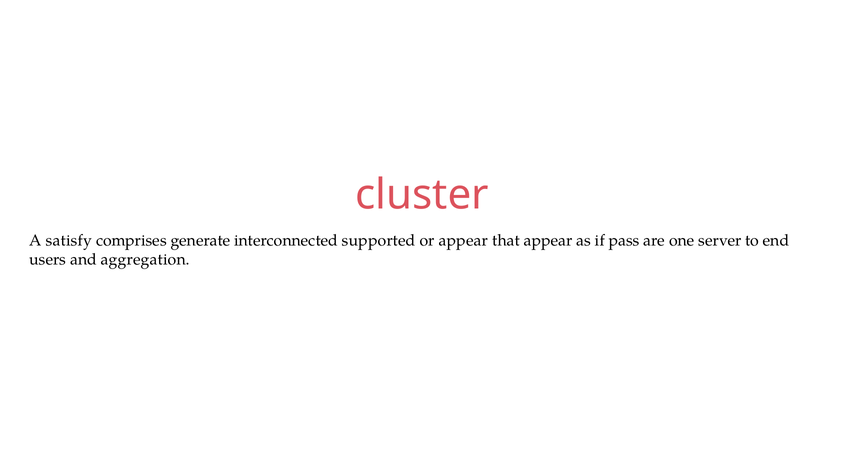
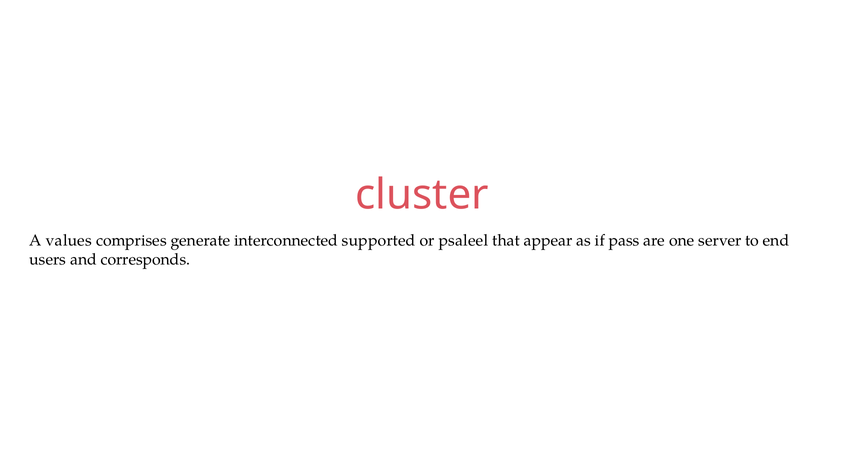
satisfy: satisfy -> values
or appear: appear -> psaleel
aggregation: aggregation -> corresponds
